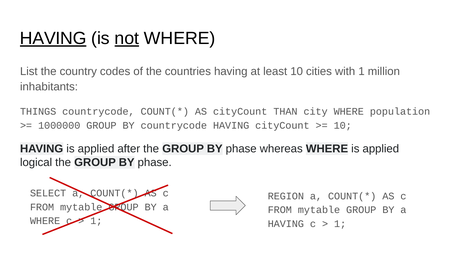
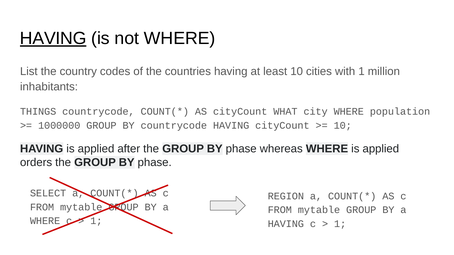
not underline: present -> none
THAN: THAN -> WHAT
logical: logical -> orders
